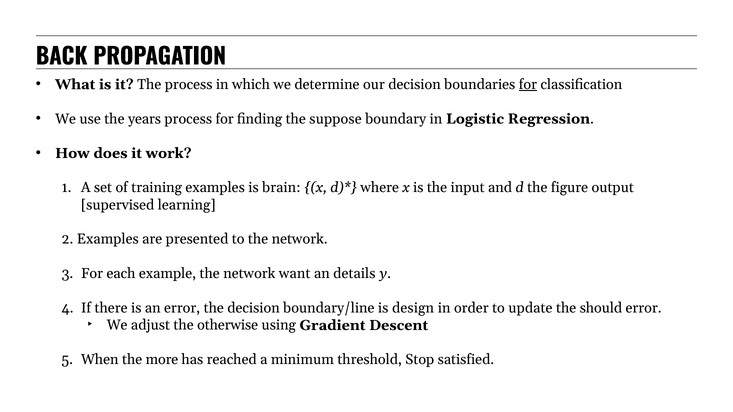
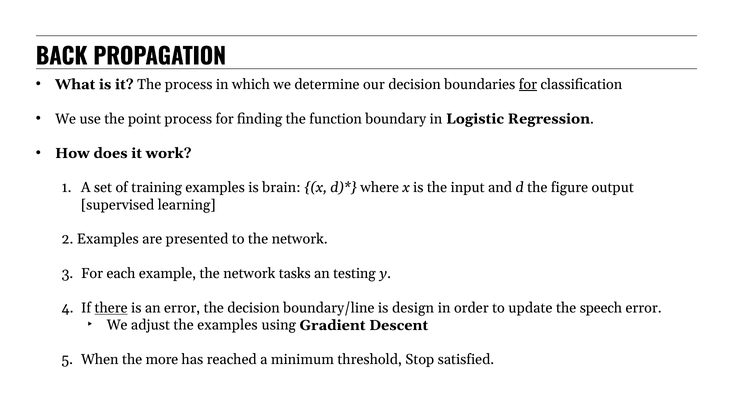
years: years -> point
suppose: suppose -> function
want: want -> tasks
details: details -> testing
there underline: none -> present
should: should -> speech
the otherwise: otherwise -> examples
